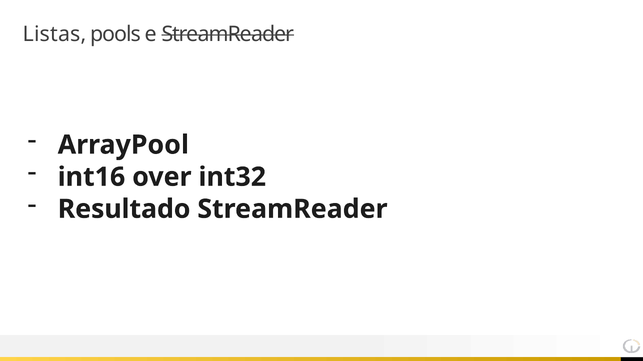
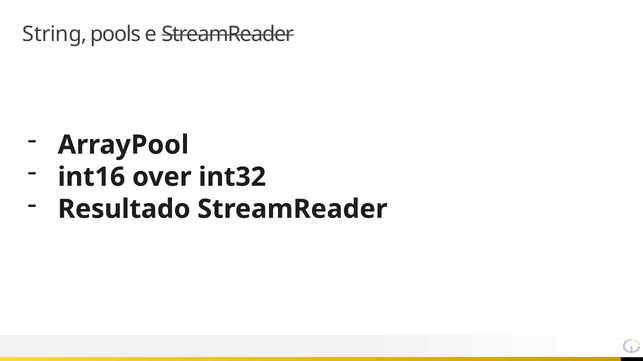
Listas: Listas -> String
